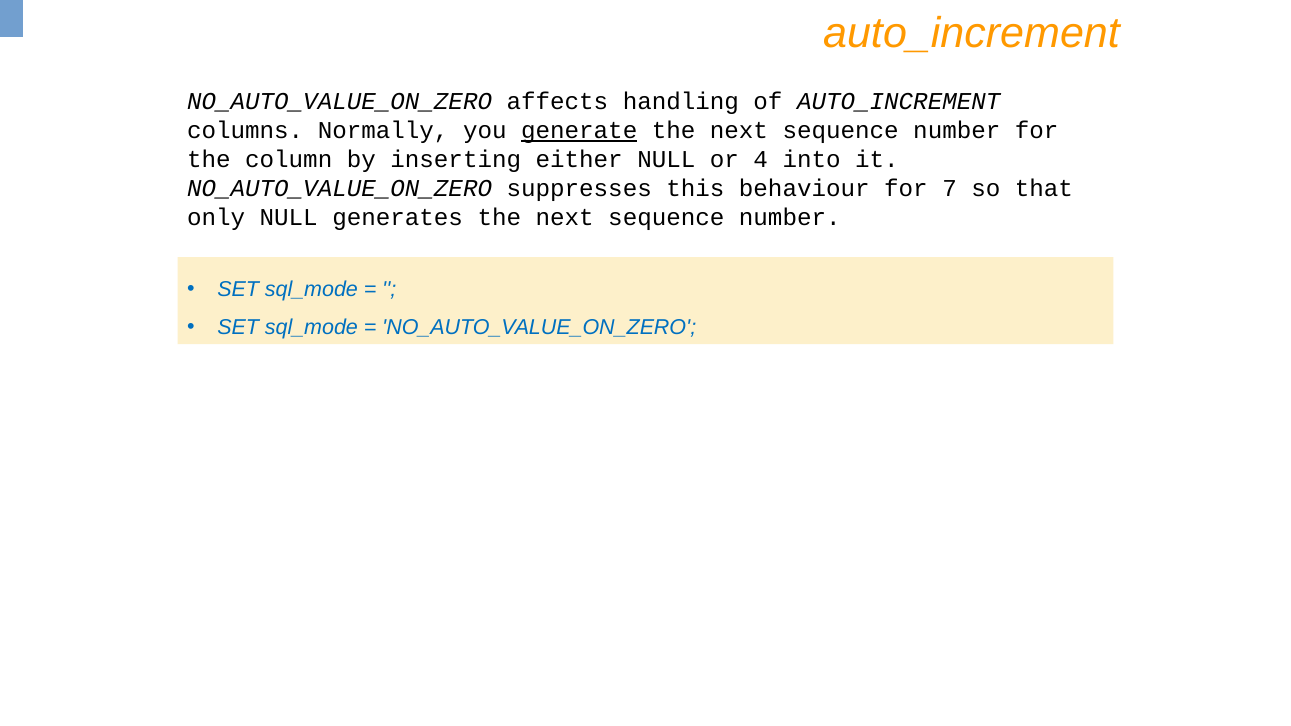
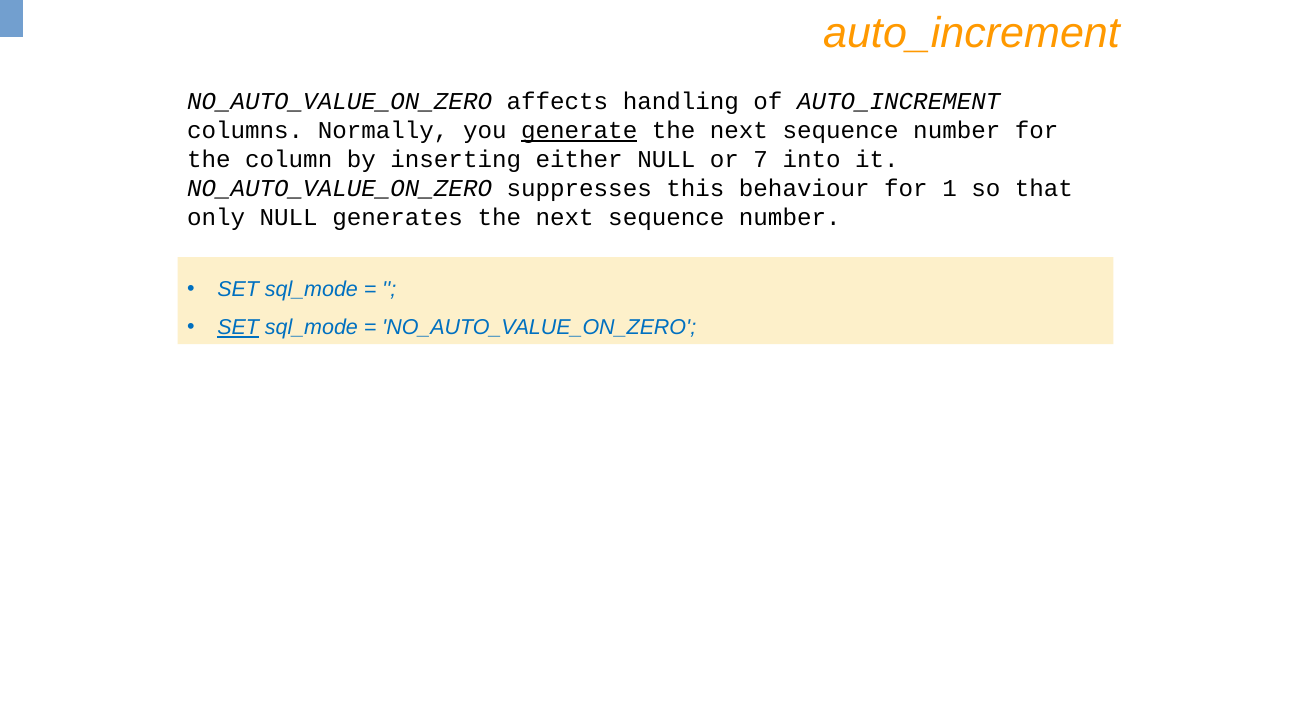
4: 4 -> 7
7: 7 -> 1
SET at (238, 328) underline: none -> present
